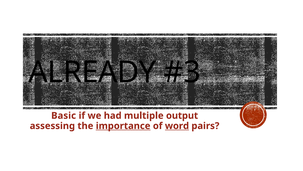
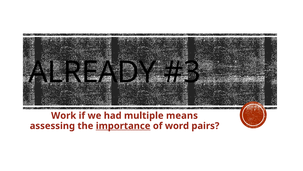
Basic: Basic -> Work
output: output -> means
word underline: present -> none
